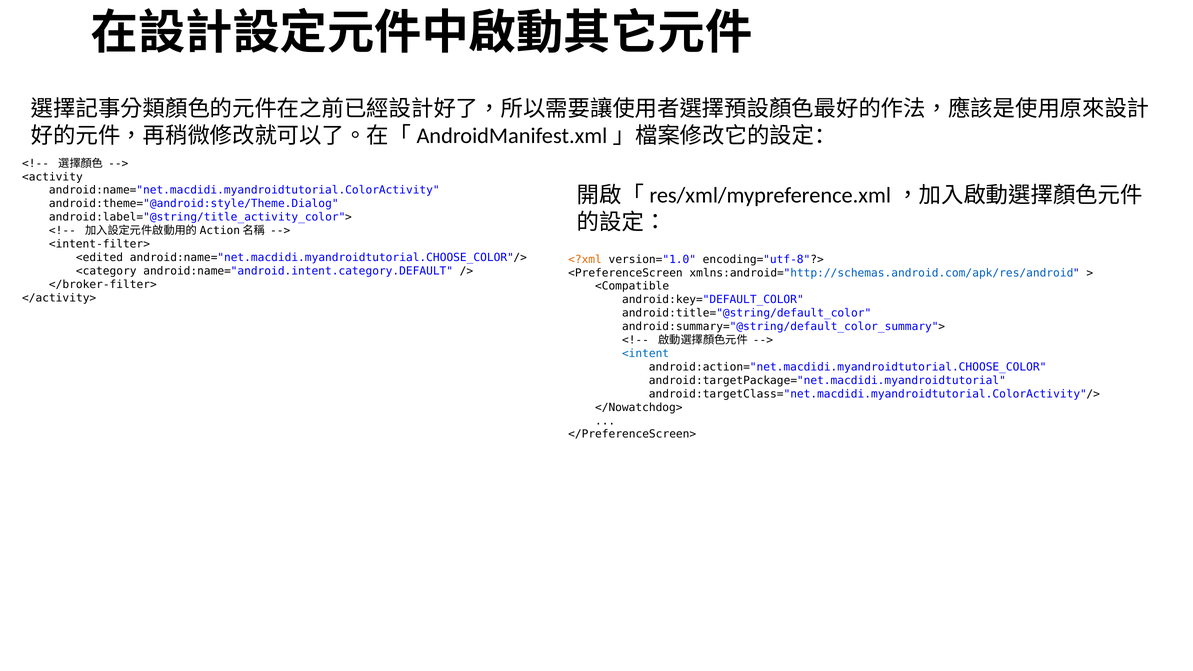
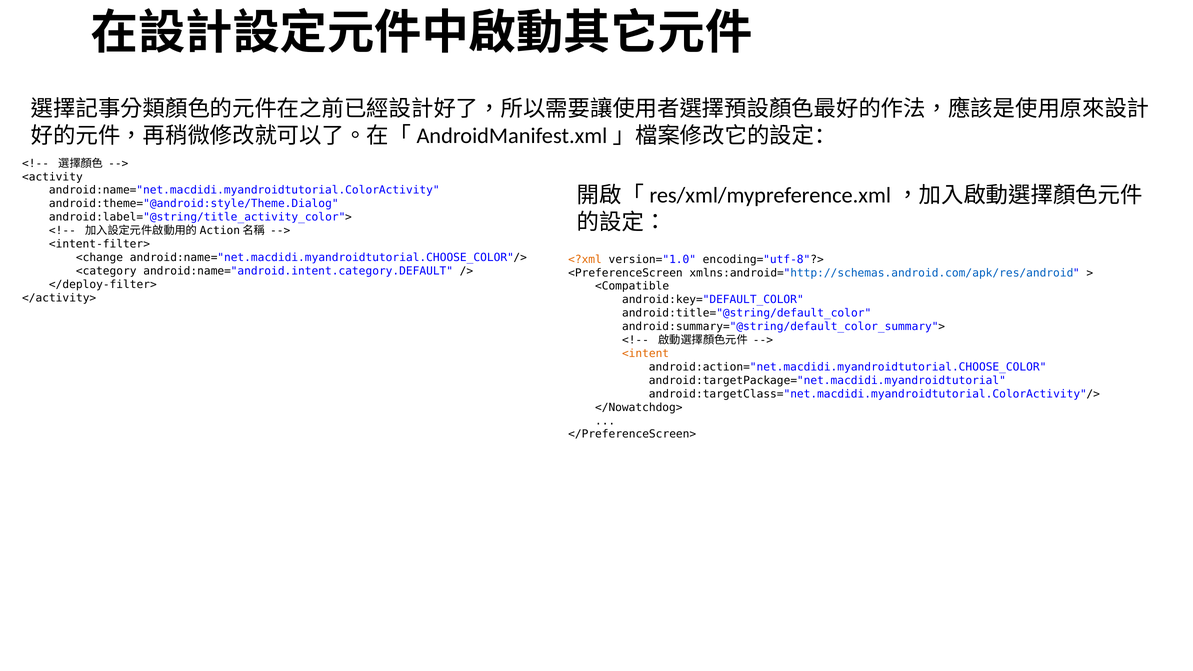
<edited: <edited -> <change
</broker-filter>: </broker-filter> -> </deploy-filter>
<intent colour: blue -> orange
